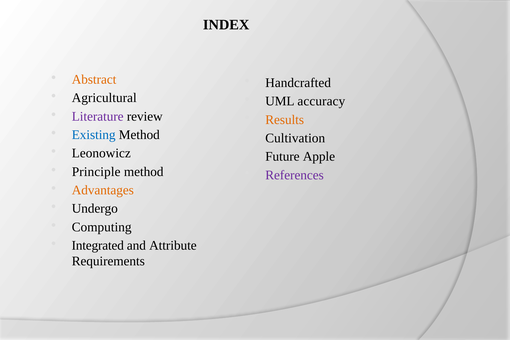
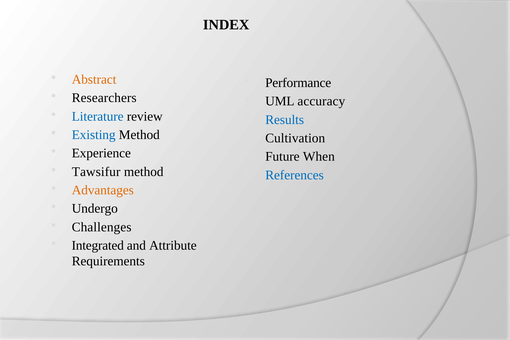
Handcrafted: Handcrafted -> Performance
Agricultural: Agricultural -> Researchers
Literature colour: purple -> blue
Results colour: orange -> blue
Leonowicz: Leonowicz -> Experience
Apple: Apple -> When
Principle: Principle -> Tawsifur
References colour: purple -> blue
Computing: Computing -> Challenges
